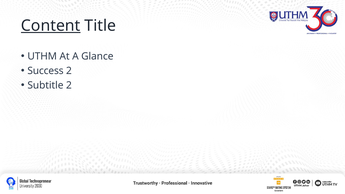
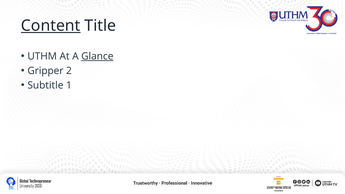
Glance underline: none -> present
Success: Success -> Gripper
Subtitle 2: 2 -> 1
